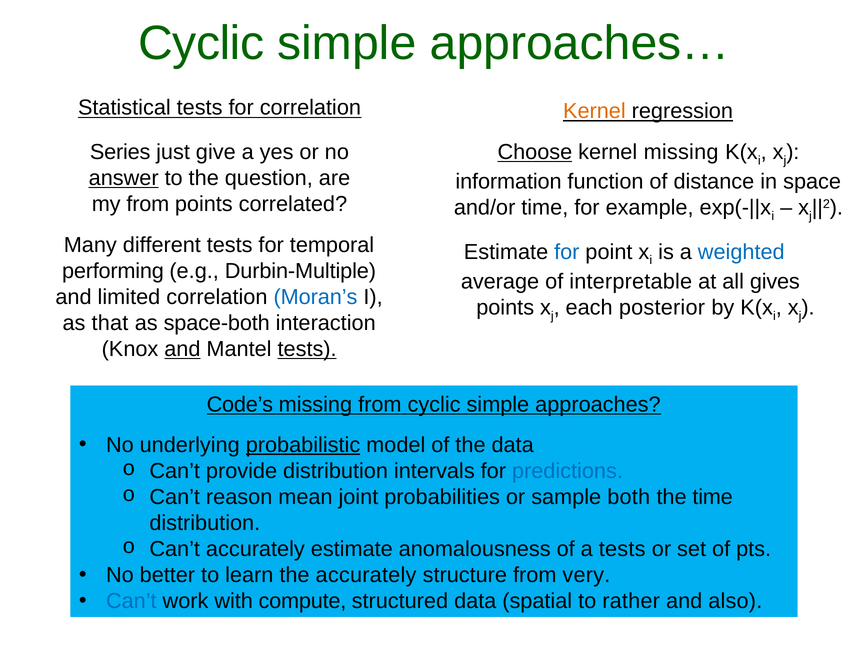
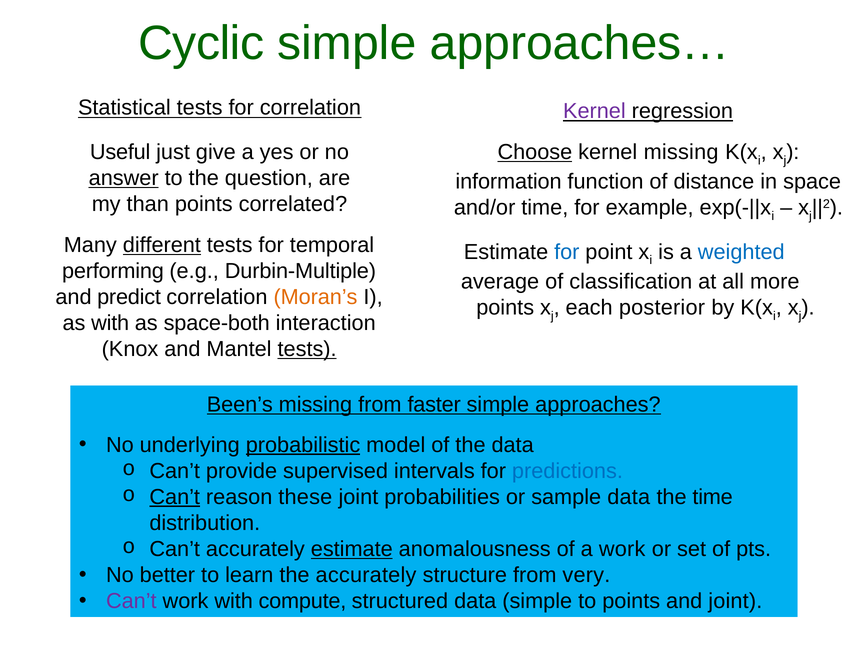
Kernel at (594, 111) colour: orange -> purple
Series: Series -> Useful
my from: from -> than
different underline: none -> present
interpretable: interpretable -> classification
gives: gives -> more
limited: limited -> predict
Moran’s colour: blue -> orange
as that: that -> with
and at (182, 349) underline: present -> none
Code’s: Code’s -> Been’s
from cyclic: cyclic -> faster
provide distribution: distribution -> supervised
Can’t at (175, 497) underline: none -> present
mean: mean -> these
sample both: both -> data
estimate at (352, 549) underline: none -> present
a tests: tests -> work
Can’t at (131, 601) colour: blue -> purple
data spatial: spatial -> simple
to rather: rather -> points
and also: also -> joint
